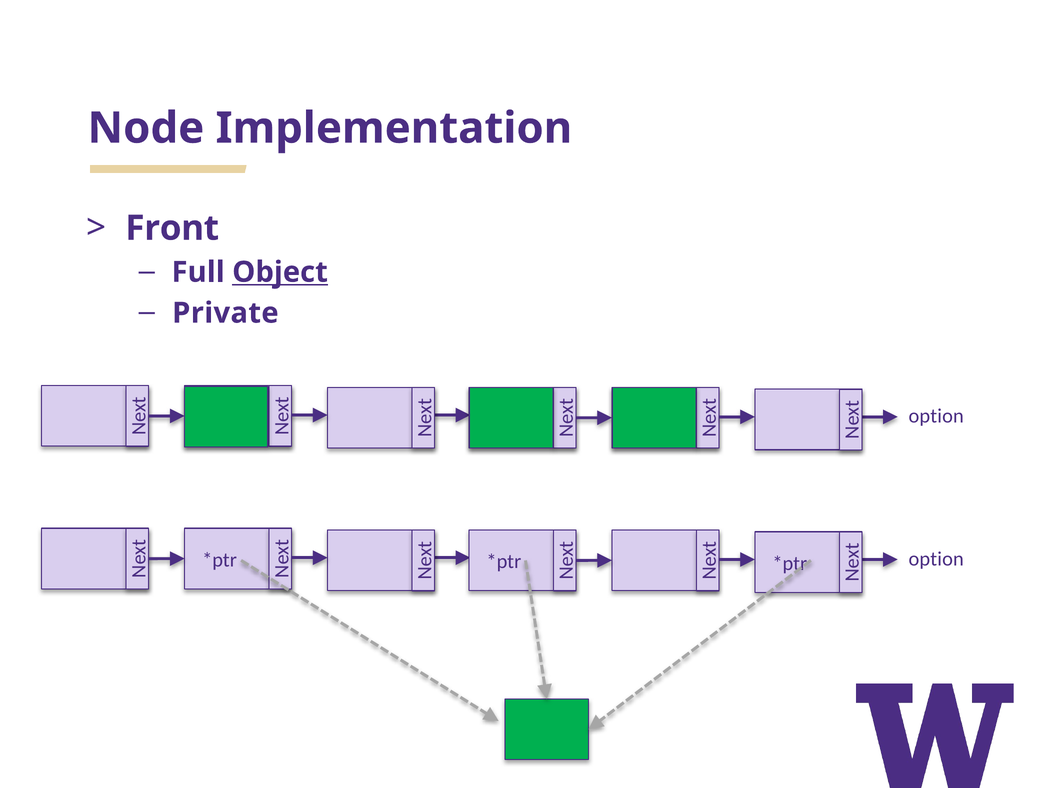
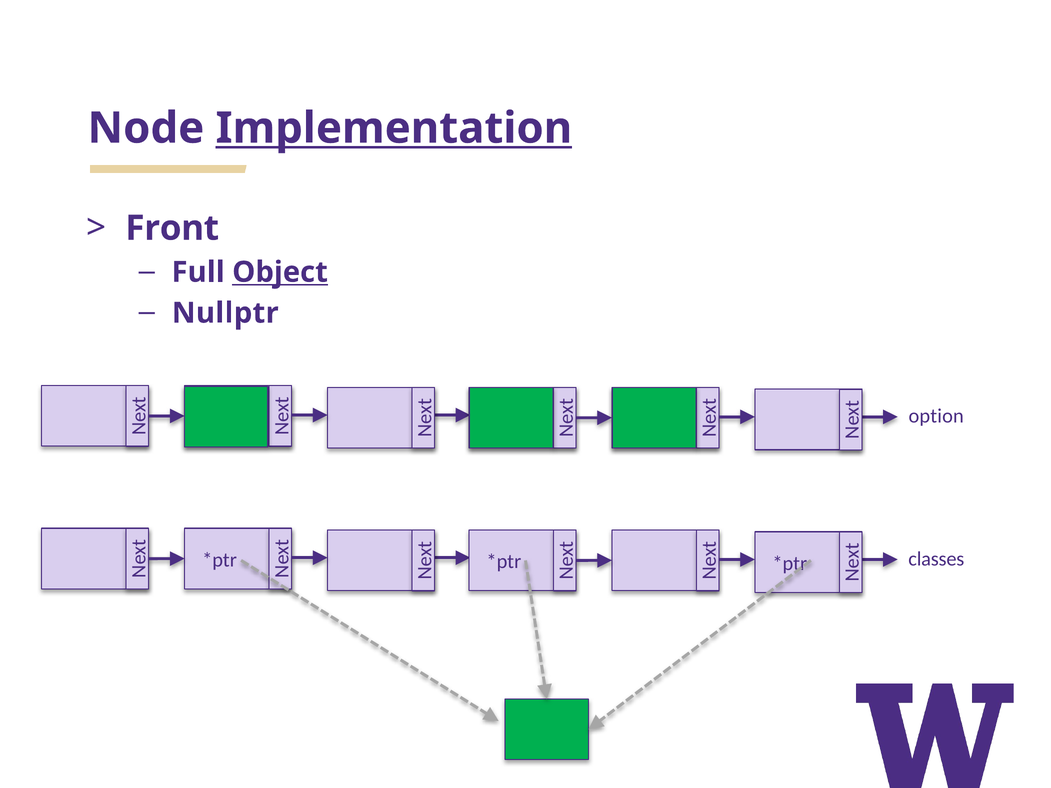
Implementation underline: none -> present
Private: Private -> Nullptr
option at (936, 559): option -> classes
